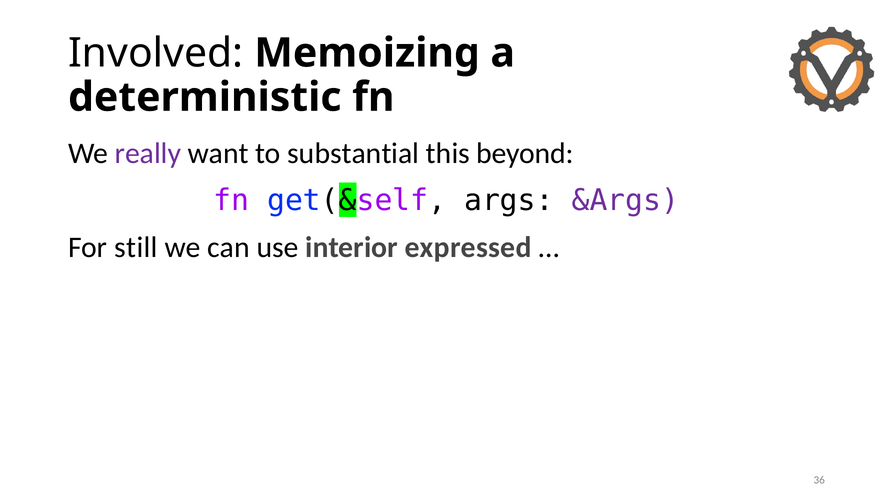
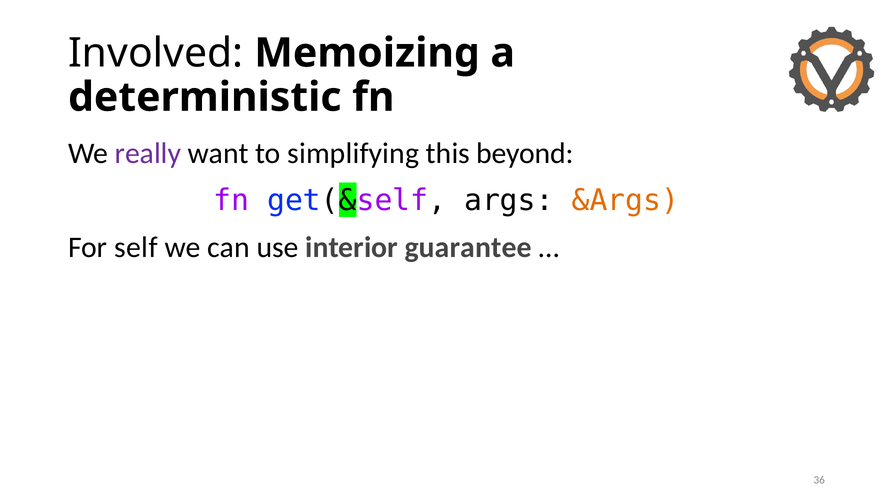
substantial: substantial -> simplifying
&Args colour: purple -> orange
still: still -> self
expressed: expressed -> guarantee
